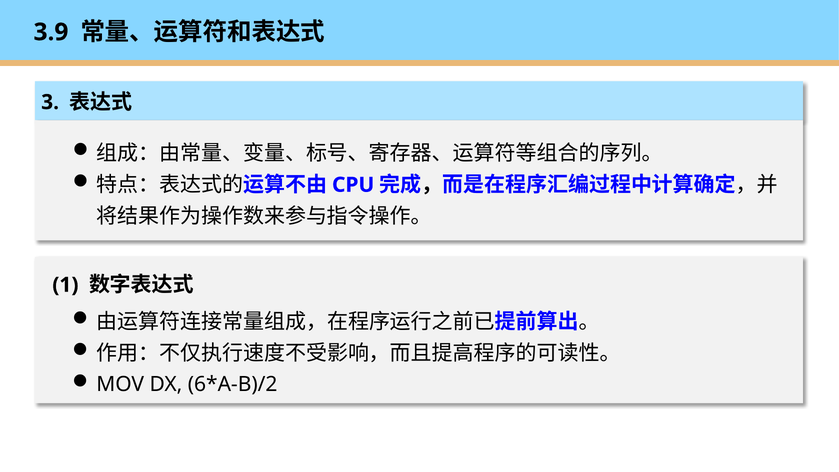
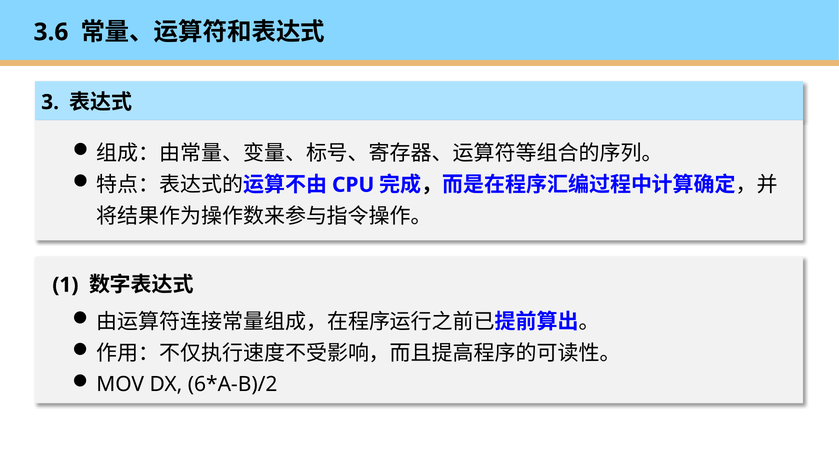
3.9: 3.9 -> 3.6
